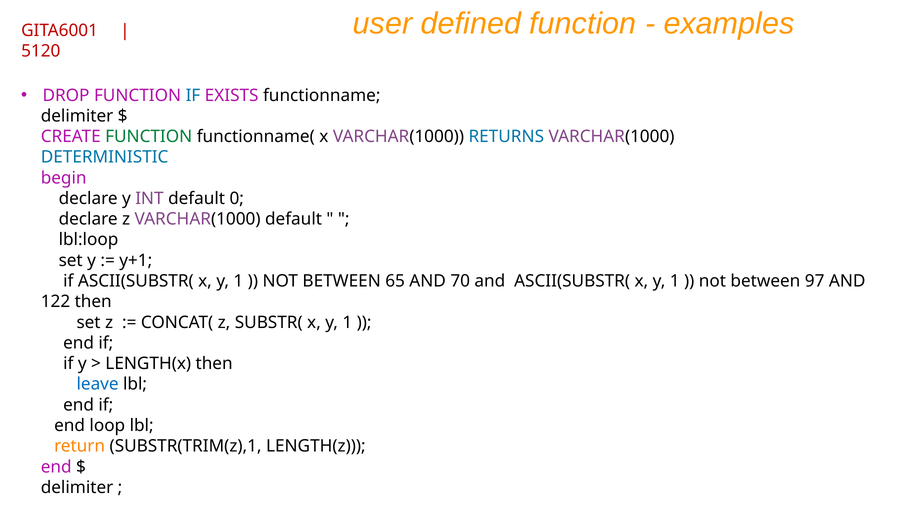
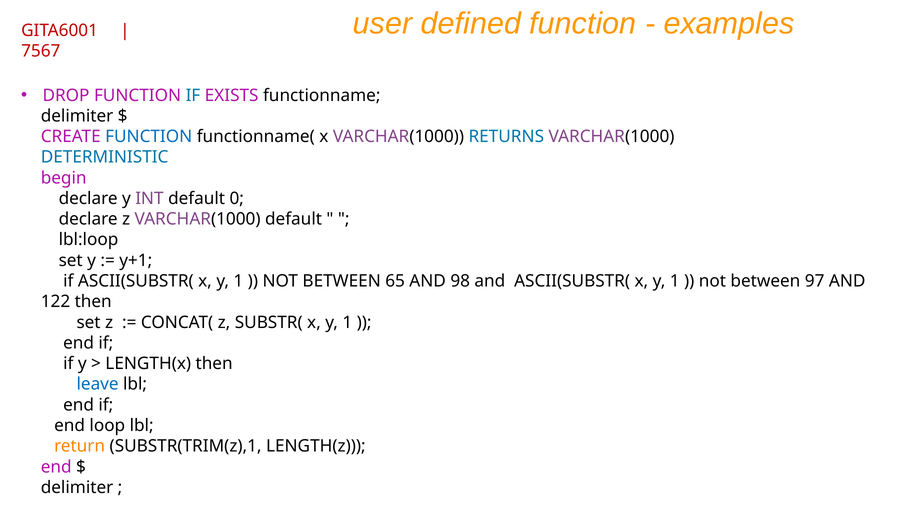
5120: 5120 -> 7567
FUNCTION at (149, 136) colour: green -> blue
70: 70 -> 98
